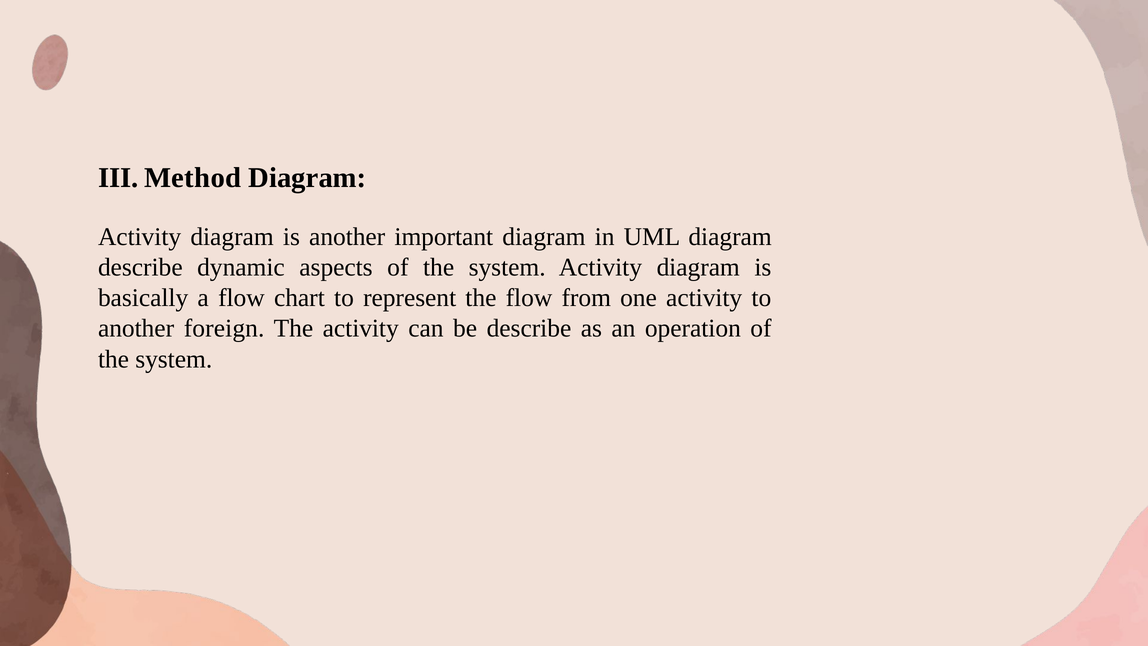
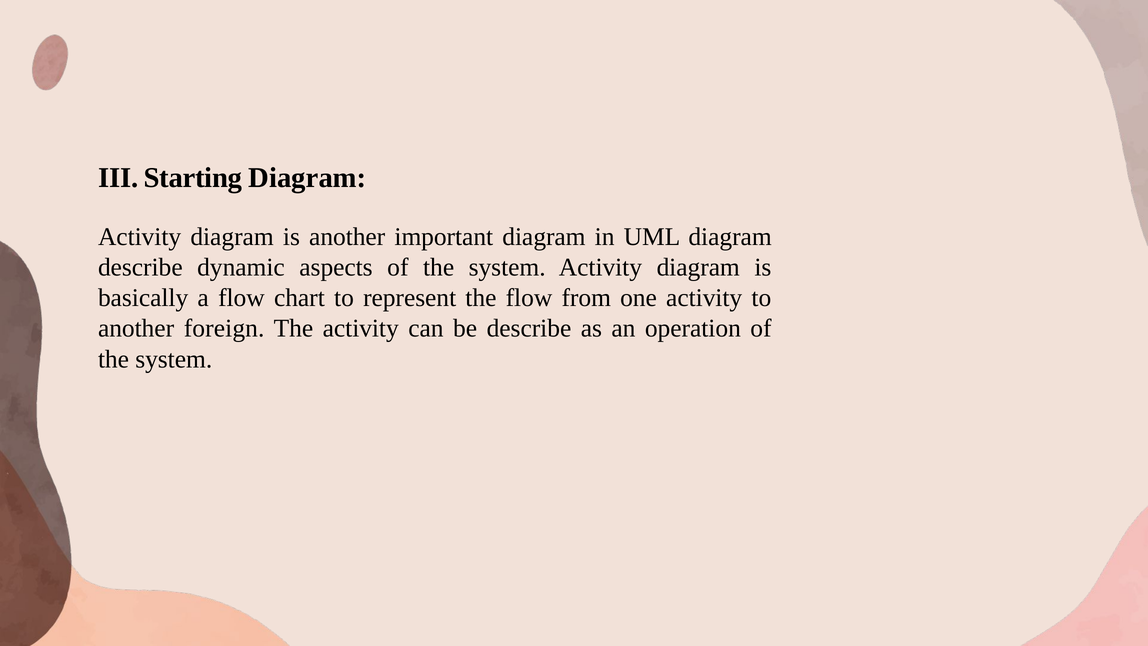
Method: Method -> Starting
